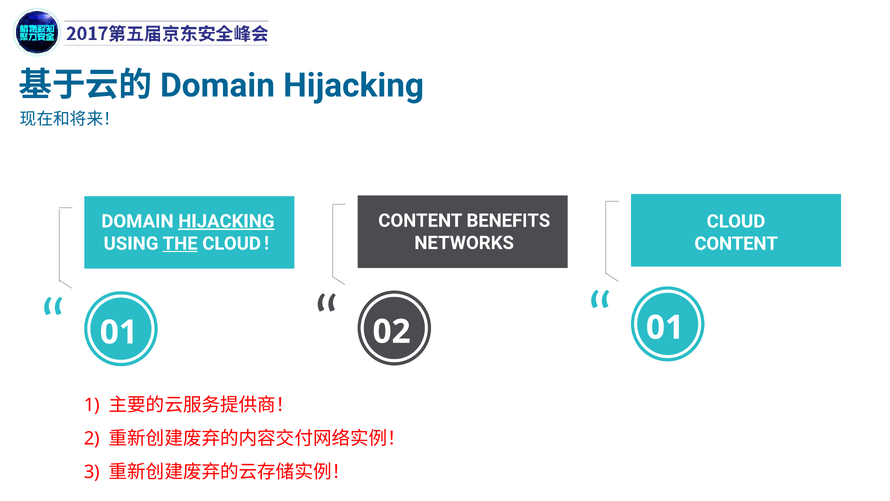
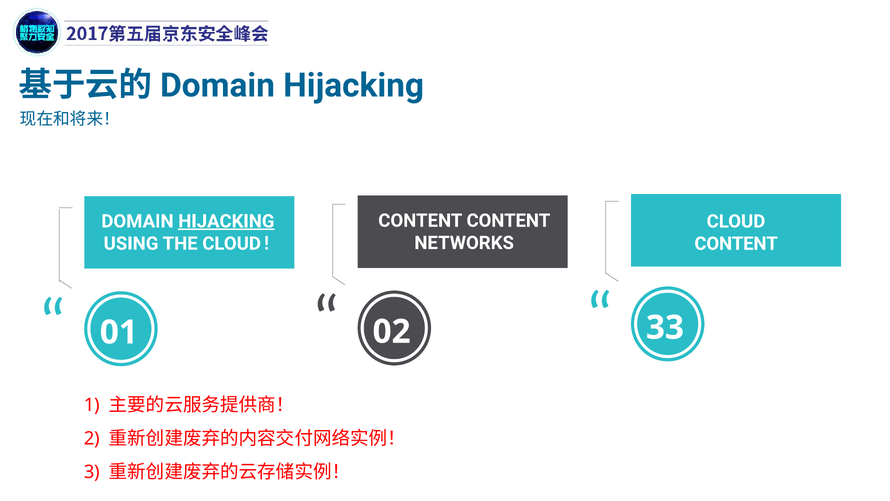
CONTENT BENEFITS: BENEFITS -> CONTENT
THE underline: present -> none
02 01: 01 -> 33
